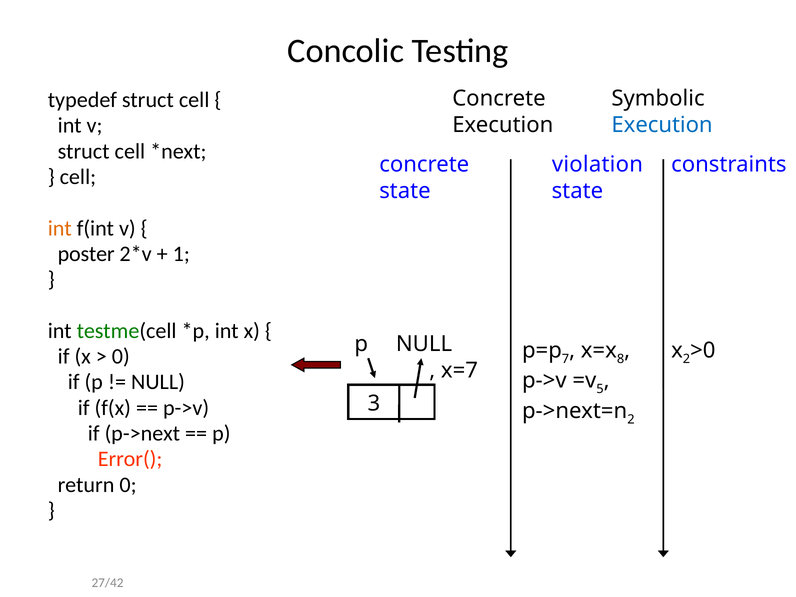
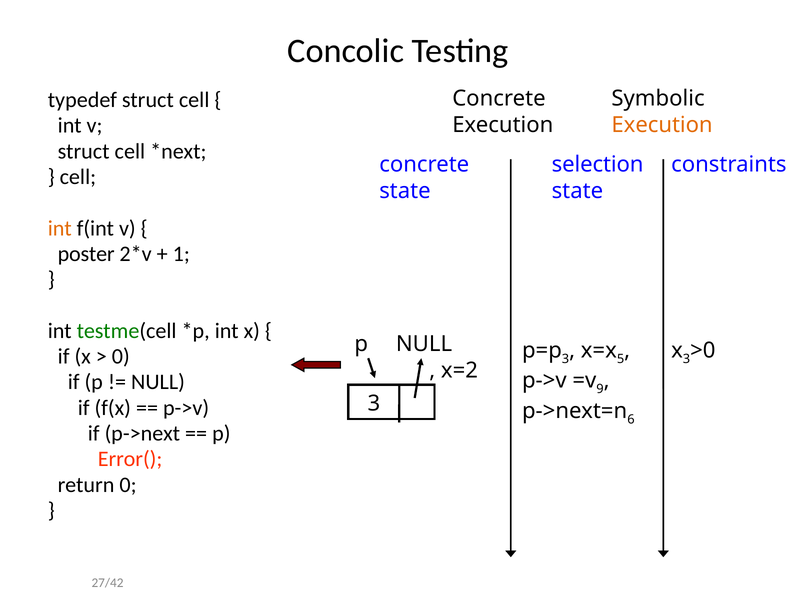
Execution at (662, 125) colour: blue -> orange
violation: violation -> selection
7 at (566, 359): 7 -> 3
8: 8 -> 5
x 2: 2 -> 3
x=7: x=7 -> x=2
5: 5 -> 9
2 at (631, 419): 2 -> 6
